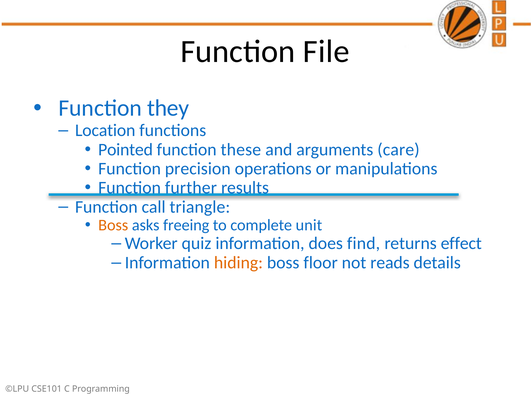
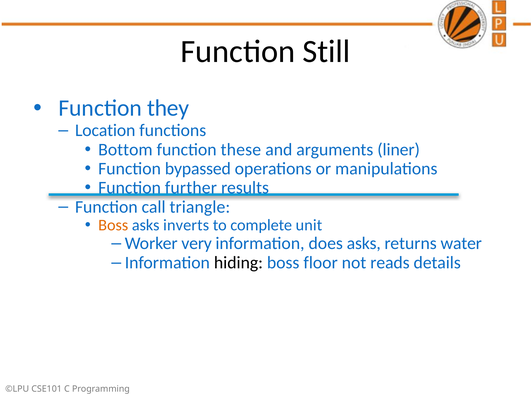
File: File -> Still
Pointed: Pointed -> Bottom
care: care -> liner
precision: precision -> bypassed
freeing: freeing -> inverts
quiz: quiz -> very
does find: find -> asks
effect: effect -> water
hiding colour: orange -> black
